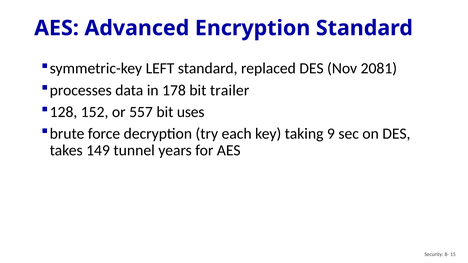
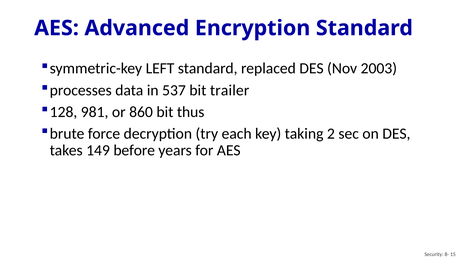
2081: 2081 -> 2003
178: 178 -> 537
152: 152 -> 981
557: 557 -> 860
uses: uses -> thus
9: 9 -> 2
tunnel: tunnel -> before
